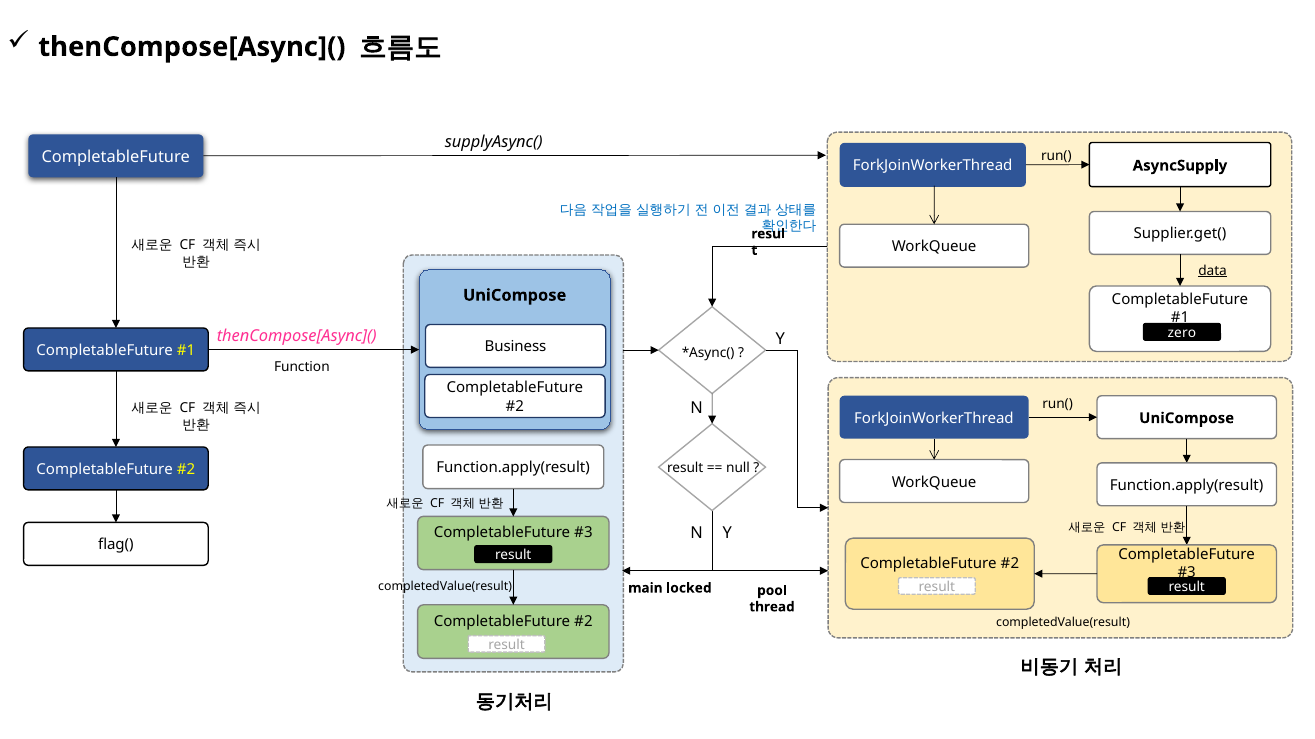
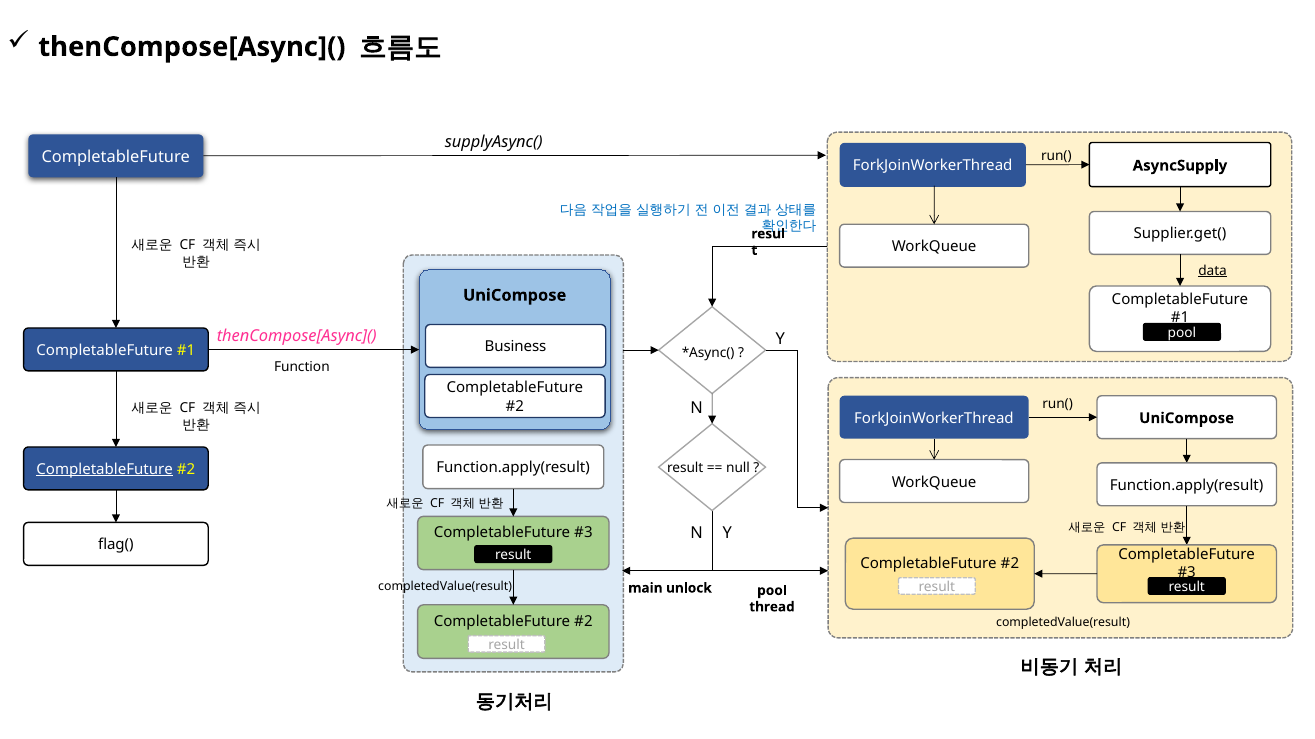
zero at (1182, 333): zero -> pool
CompletableFuture at (105, 470) underline: none -> present
locked: locked -> unlock
